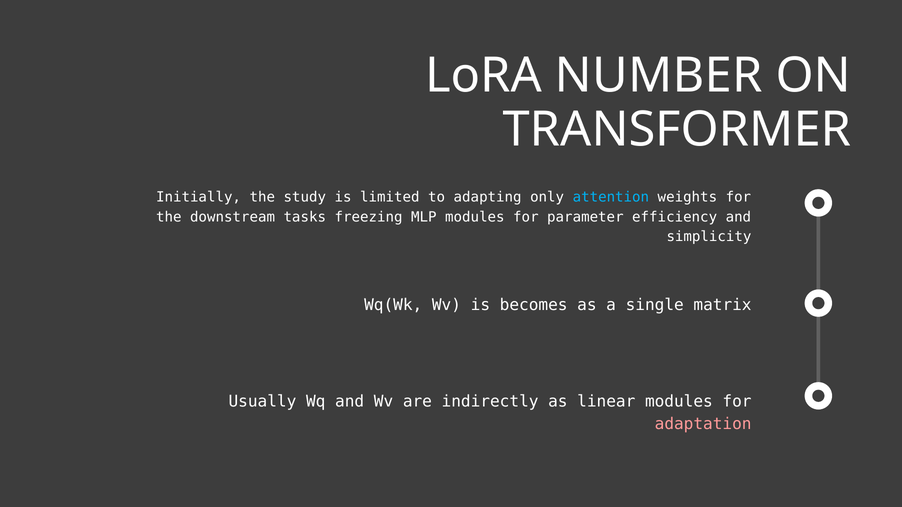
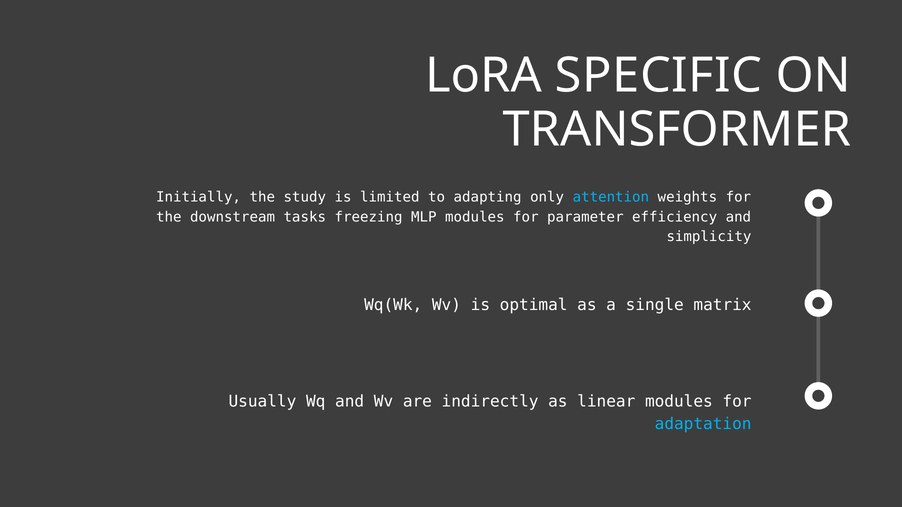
NUMBER: NUMBER -> SPECIFIC
becomes: becomes -> optimal
adaptation colour: pink -> light blue
